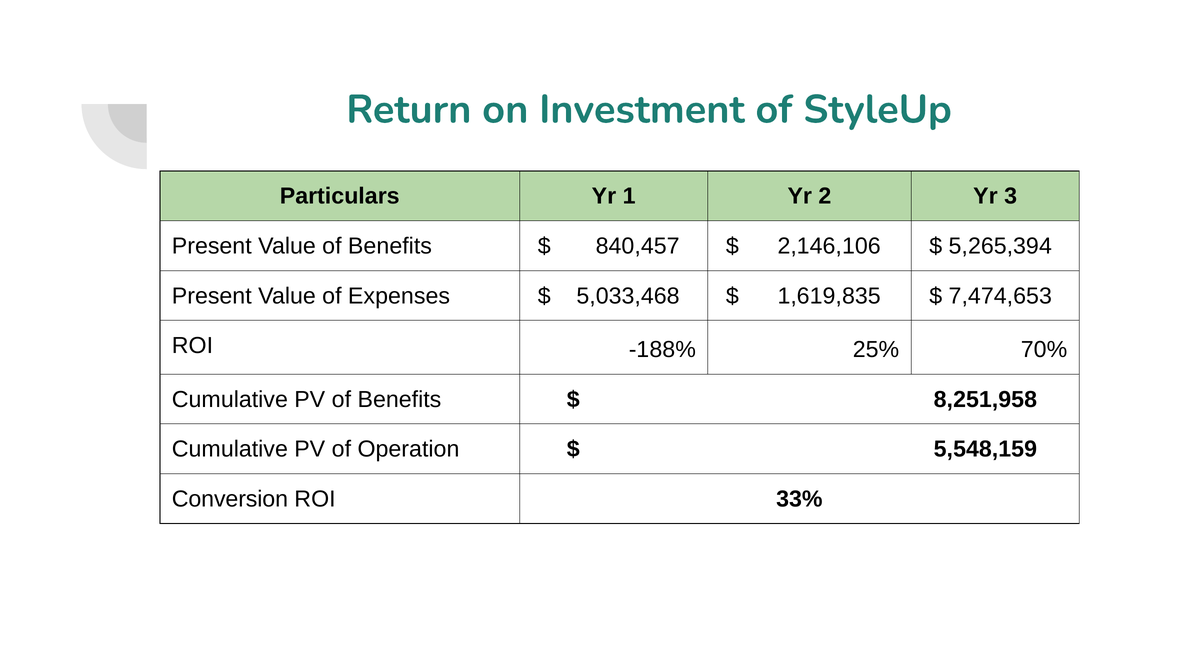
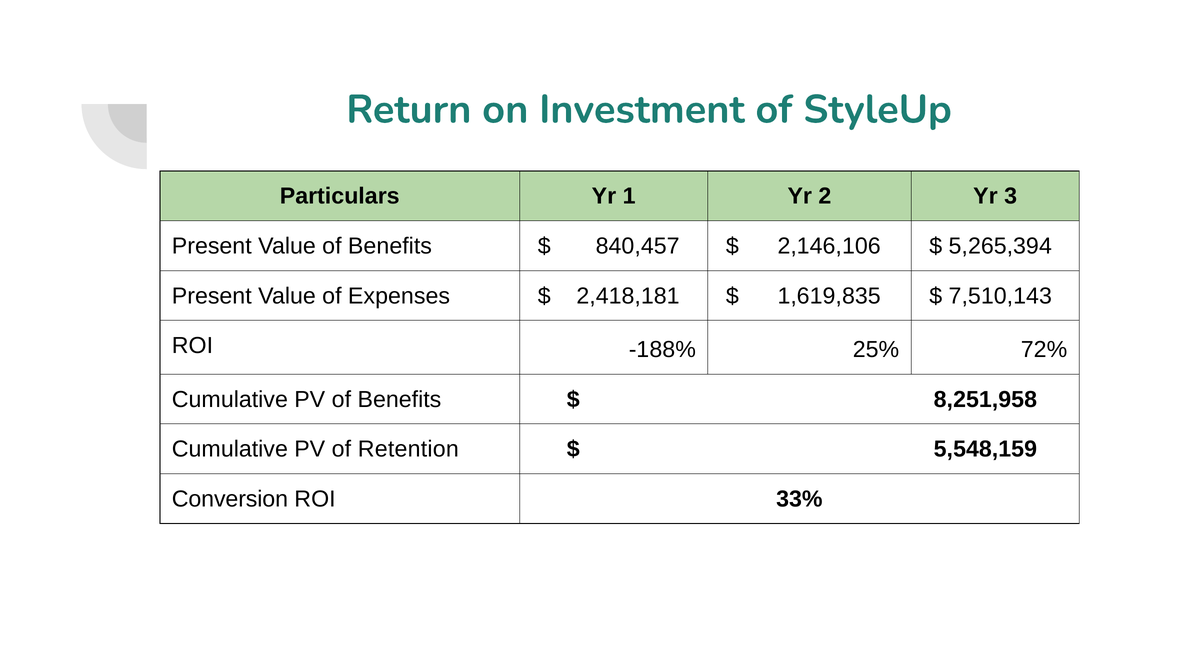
5,033,468: 5,033,468 -> 2,418,181
7,474,653: 7,474,653 -> 7,510,143
70%: 70% -> 72%
Operation: Operation -> Retention
